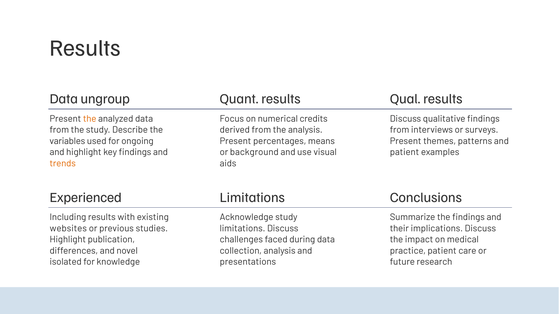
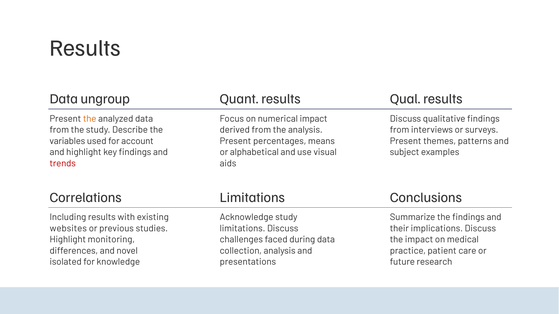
numerical credits: credits -> impact
ongoing: ongoing -> account
background: background -> alphabetical
patient at (404, 152): patient -> subject
trends colour: orange -> red
Experienced: Experienced -> Correlations
publication: publication -> monitoring
